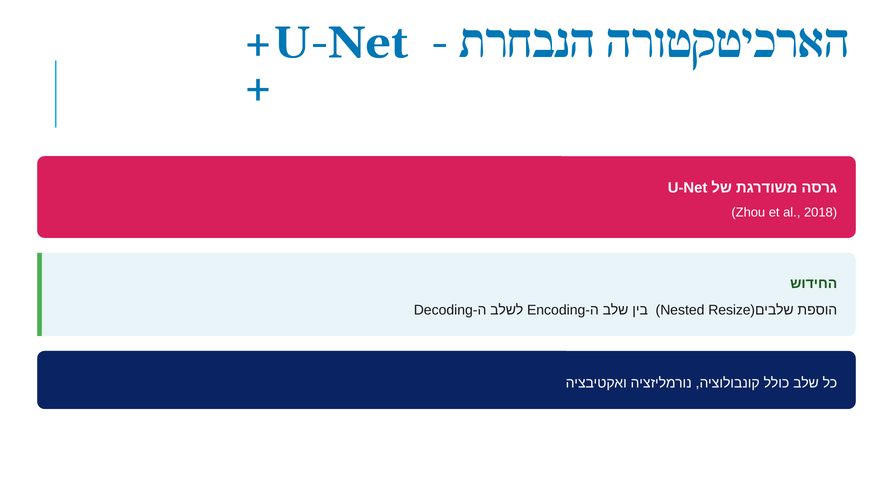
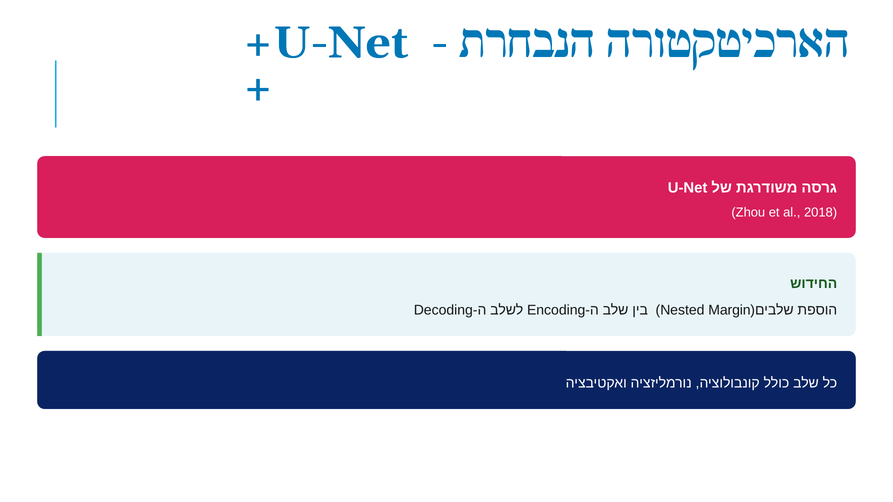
Resize: Resize -> Margin
